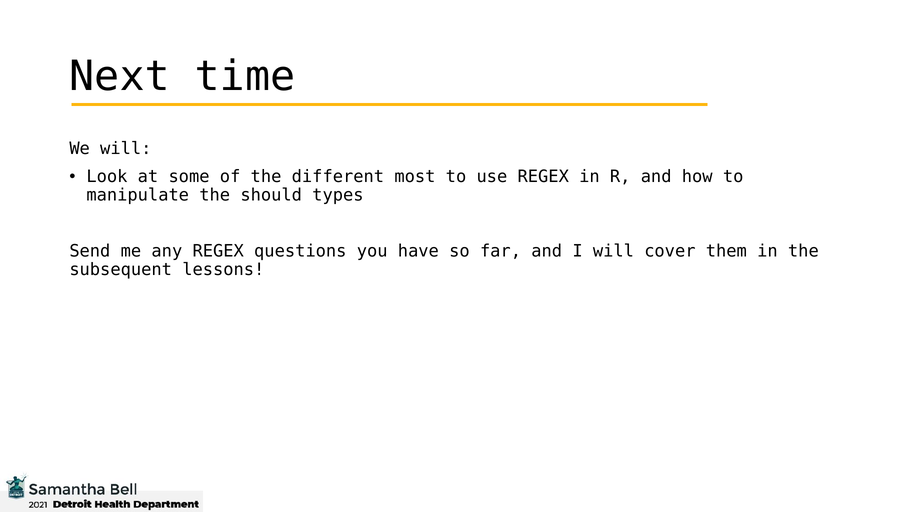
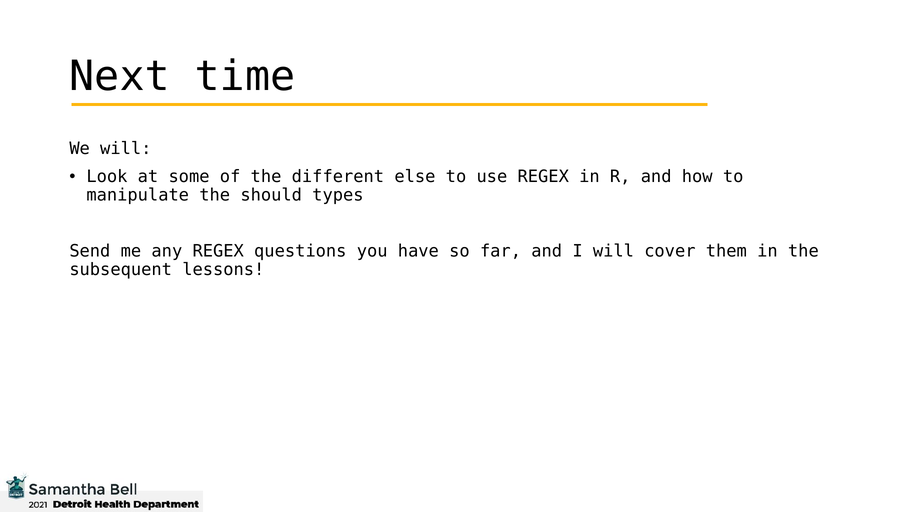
most: most -> else
